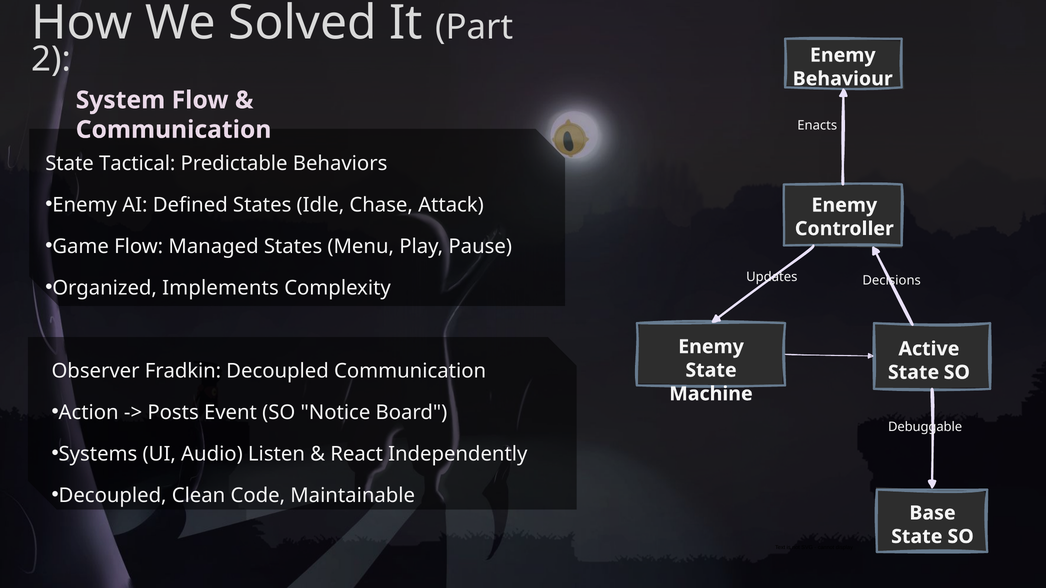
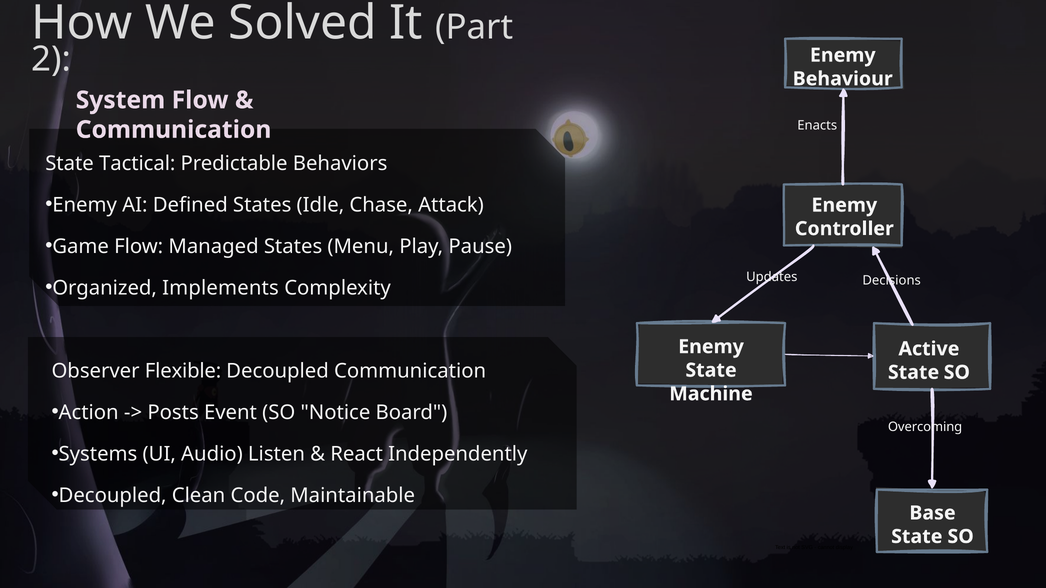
Fradkin: Fradkin -> Flexible
Debuggable: Debuggable -> Overcoming
